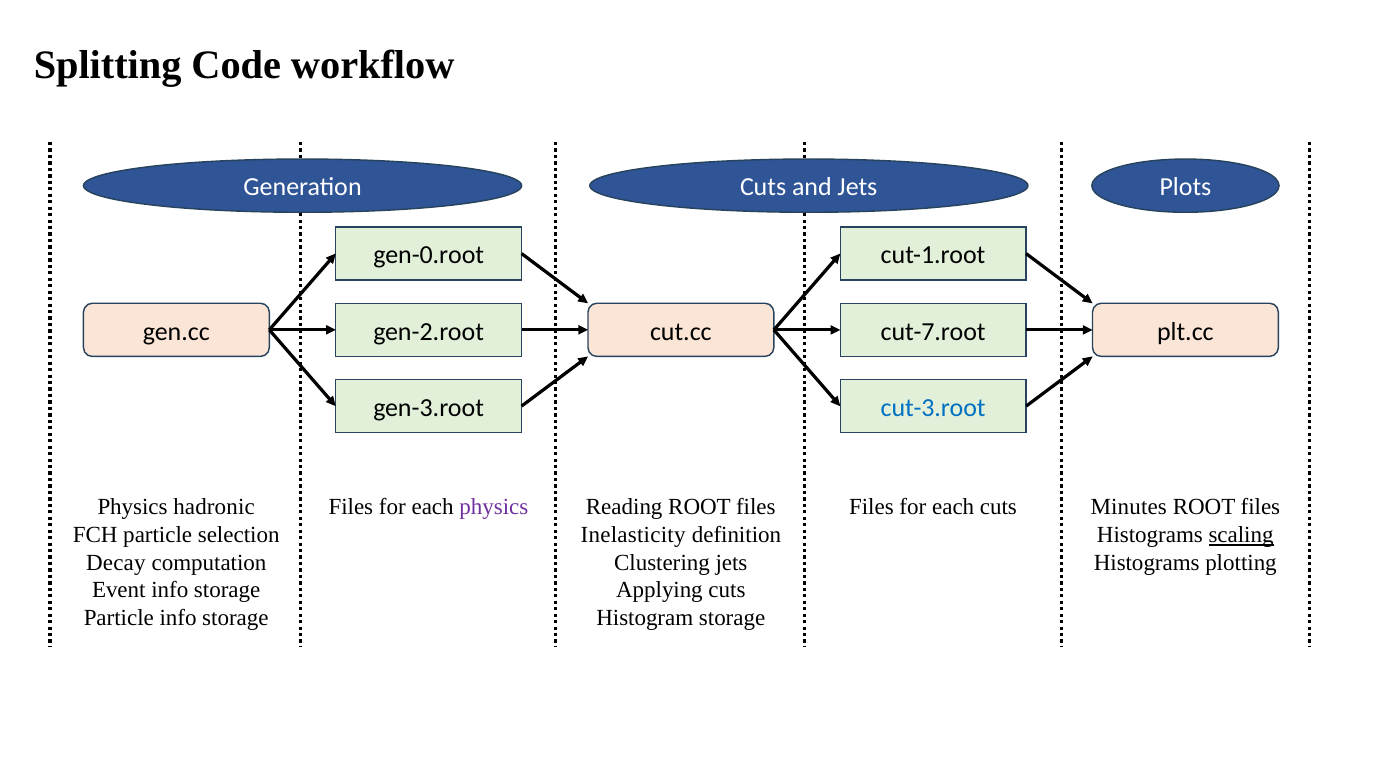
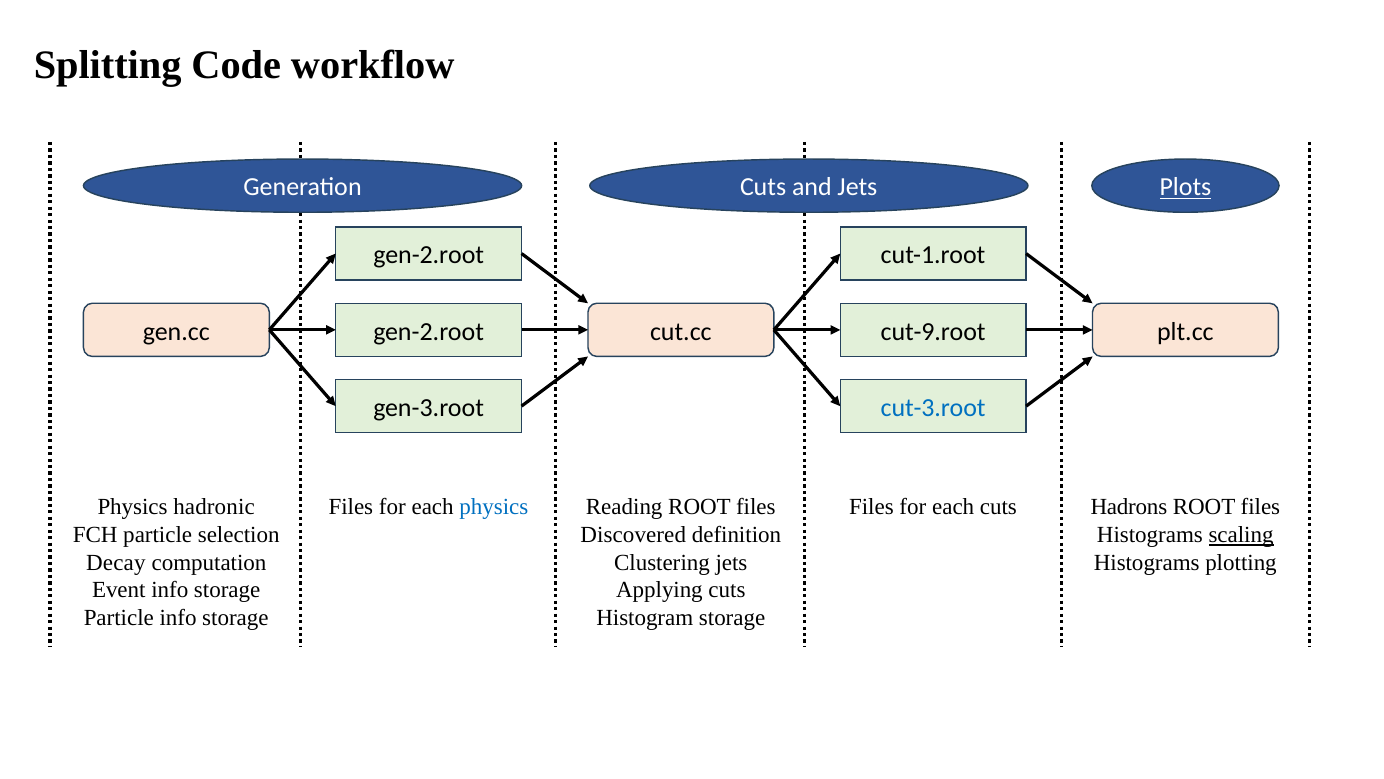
Plots underline: none -> present
gen-0.root at (429, 255): gen-0.root -> gen-2.root
cut-7.root: cut-7.root -> cut-9.root
physics at (494, 507) colour: purple -> blue
Minutes: Minutes -> Hadrons
Inelasticity: Inelasticity -> Discovered
